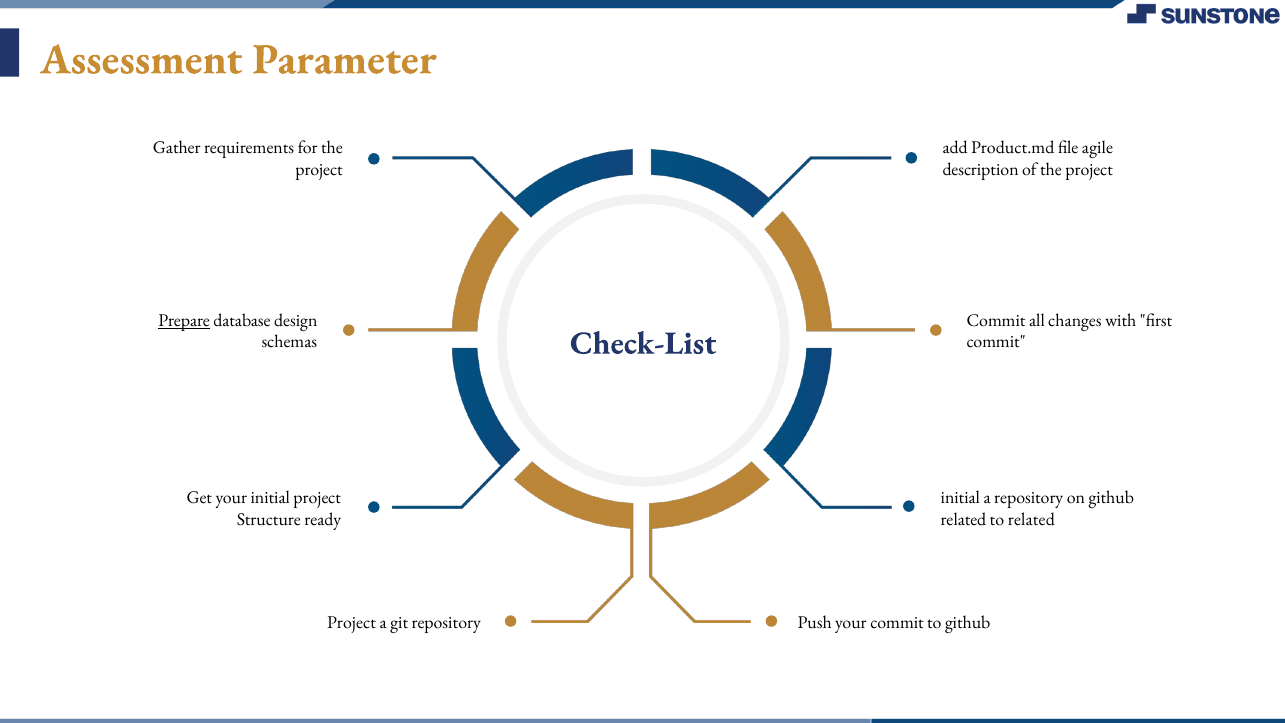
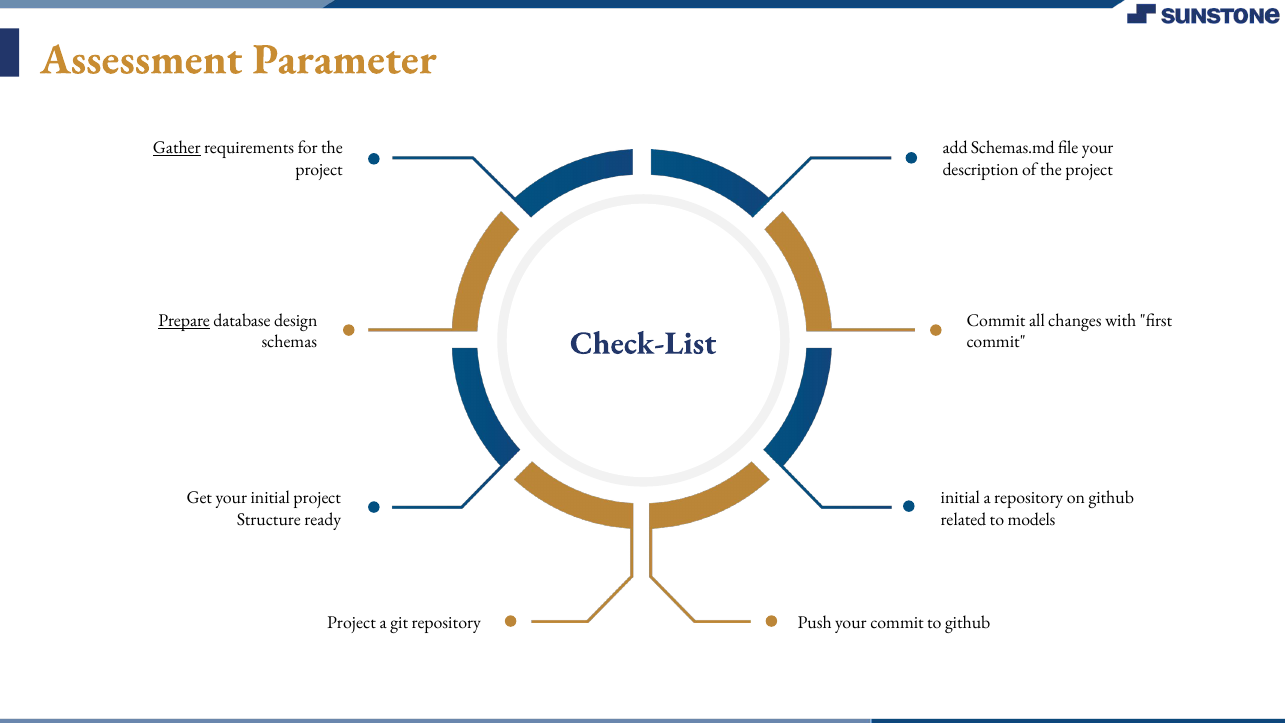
Gather underline: none -> present
Product.md: Product.md -> Schemas.md
file agile: agile -> your
to related: related -> models
